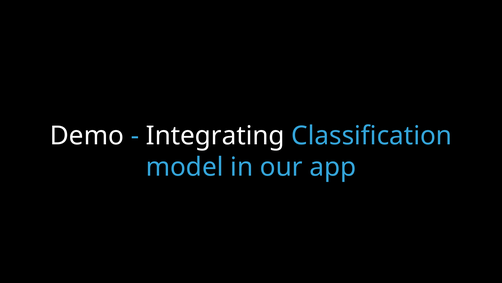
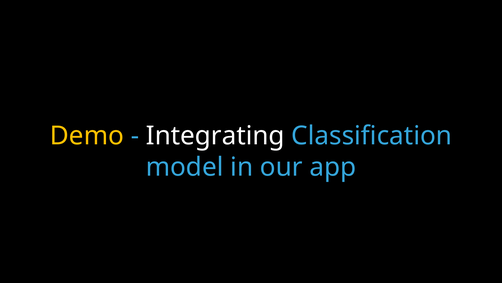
Demo colour: white -> yellow
